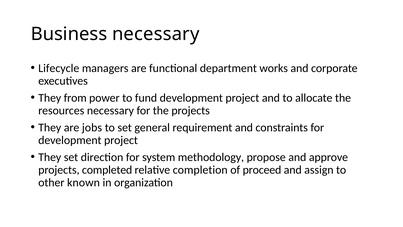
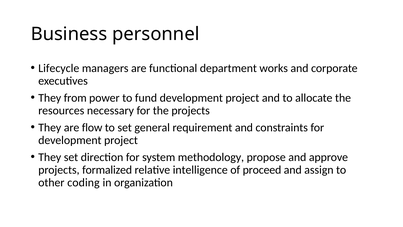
Business necessary: necessary -> personnel
jobs: jobs -> flow
completed: completed -> formalized
completion: completion -> intelligence
known: known -> coding
